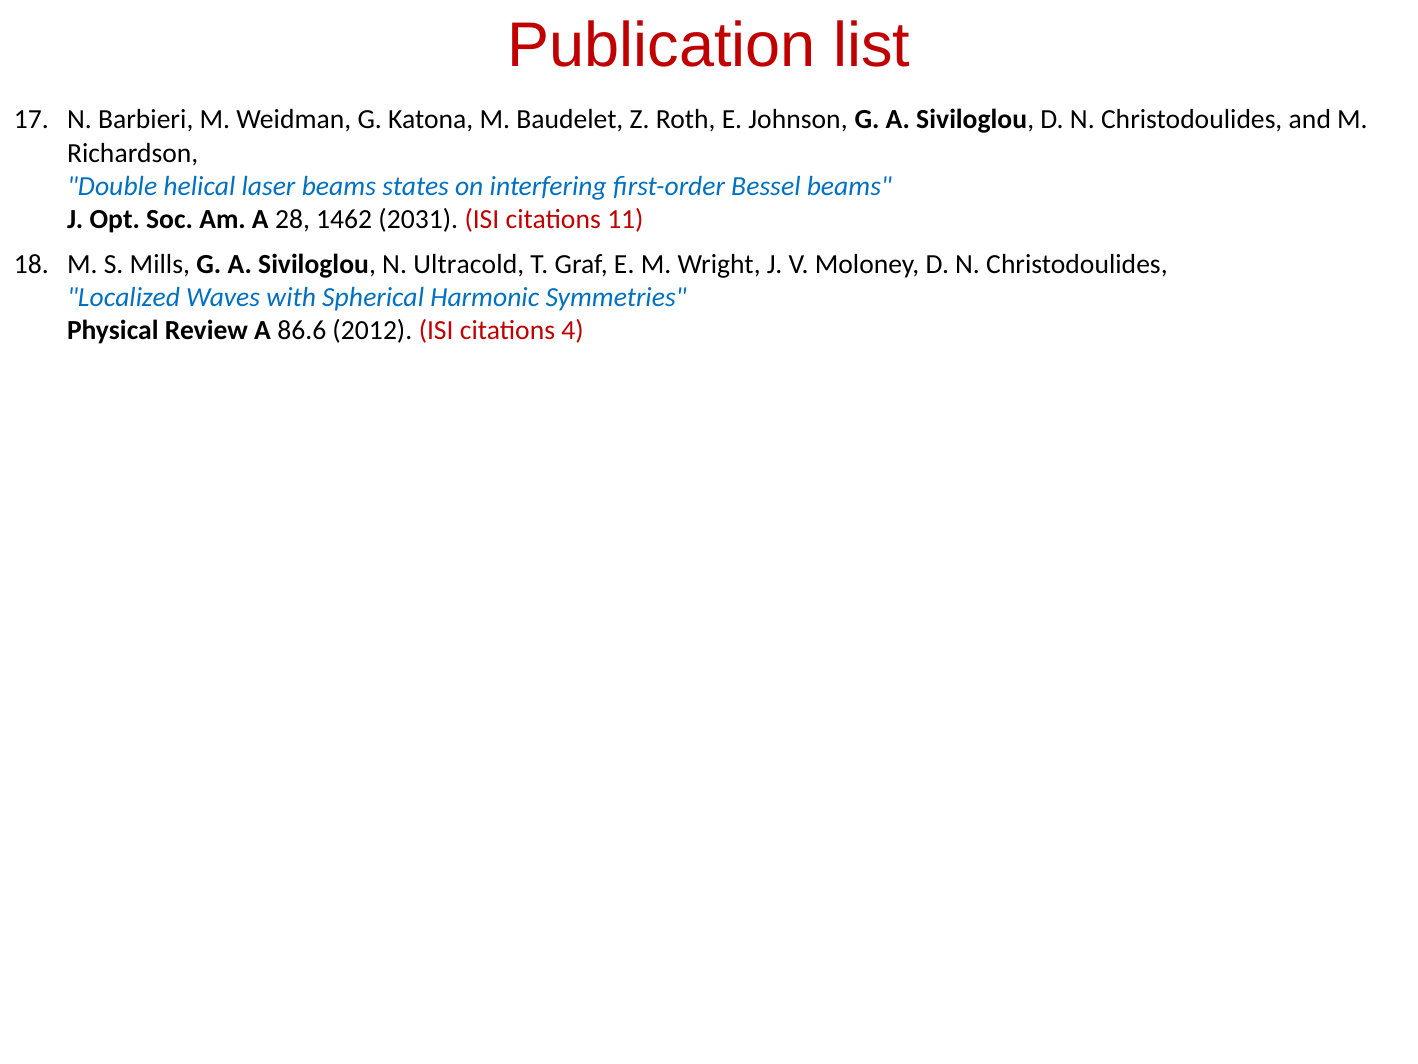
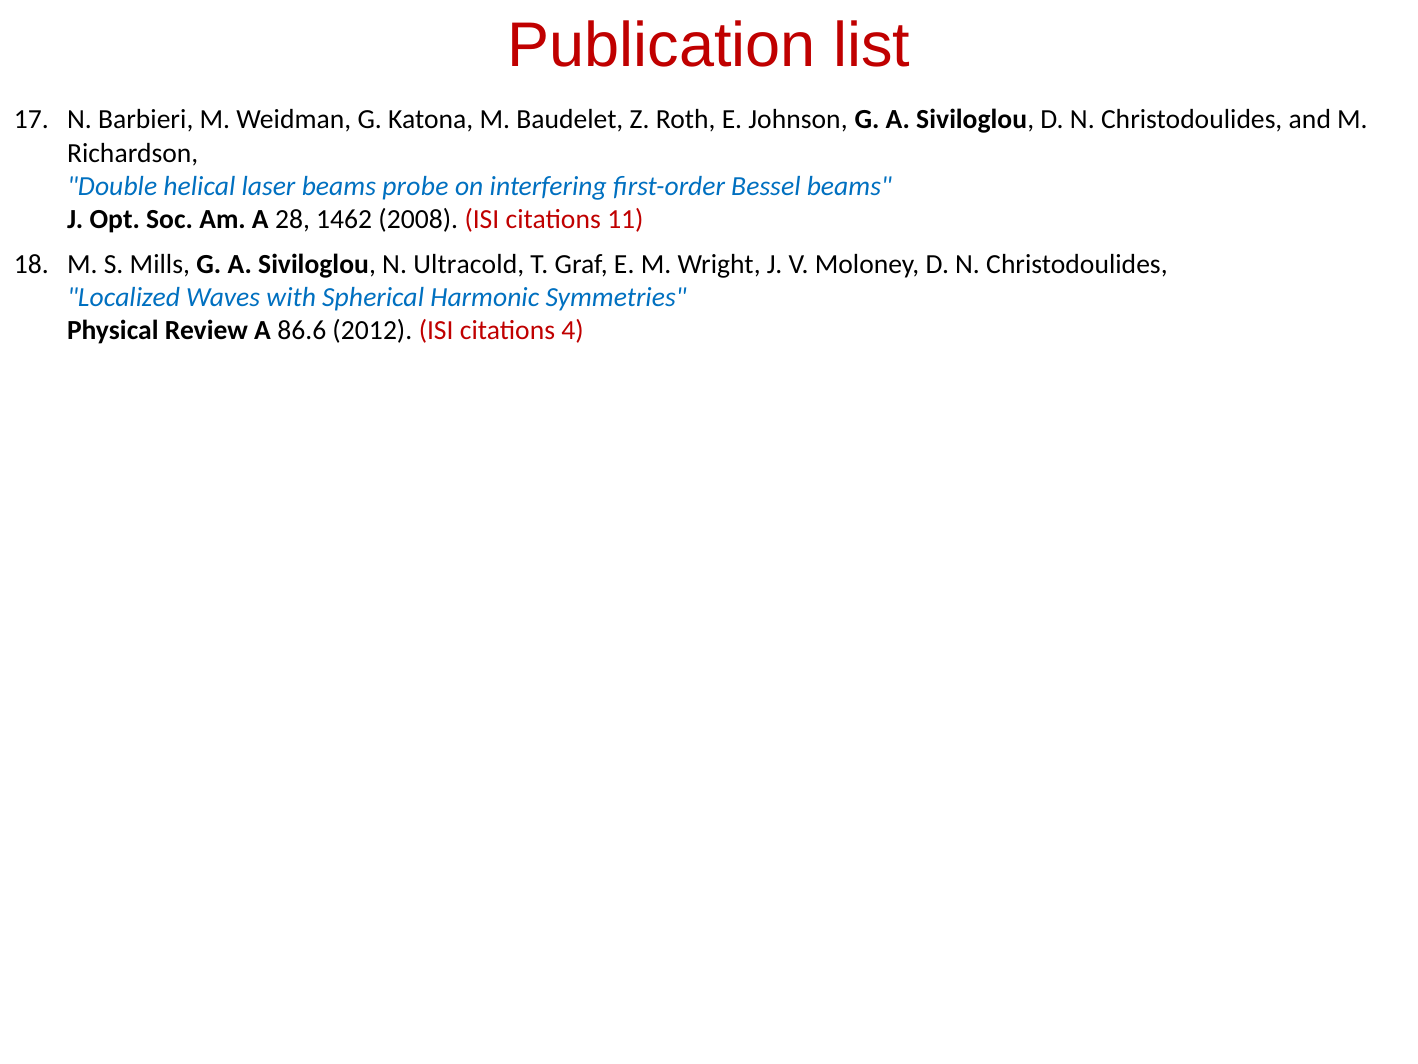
states: states -> probe
2031: 2031 -> 2008
